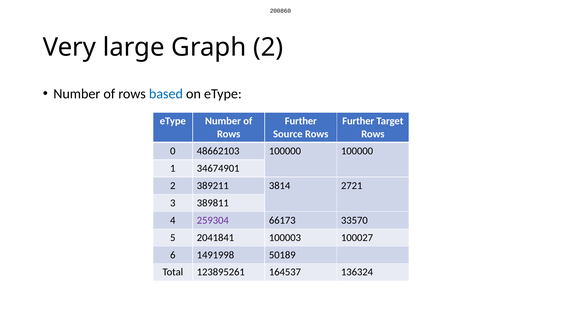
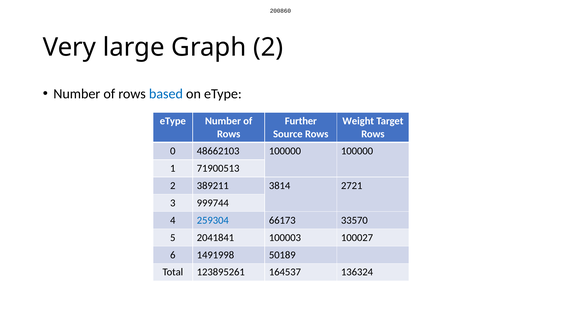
Further at (358, 121): Further -> Weight
34674901: 34674901 -> 71900513
389811: 389811 -> 999744
259304 colour: purple -> blue
